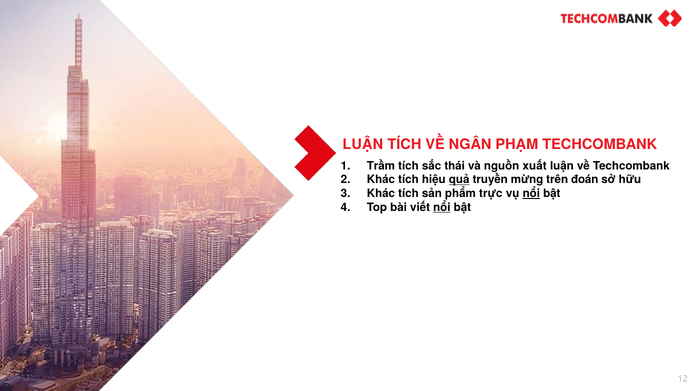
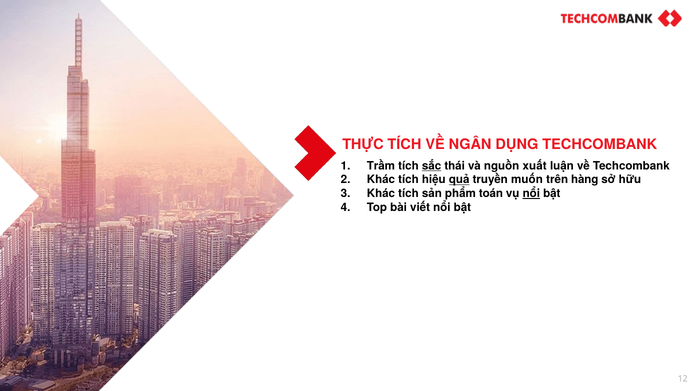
LUẬN at (363, 144): LUẬN -> THỰC
PHẠM: PHẠM -> DỤNG
sắc underline: none -> present
mừng: mừng -> muốn
đoán: đoán -> hàng
trực: trực -> toán
nổi at (442, 207) underline: present -> none
